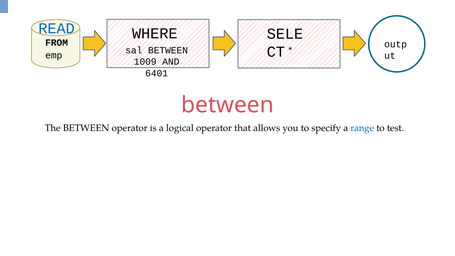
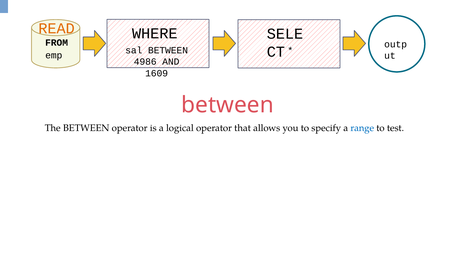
READ colour: blue -> orange
1009: 1009 -> 4986
6401: 6401 -> 1609
